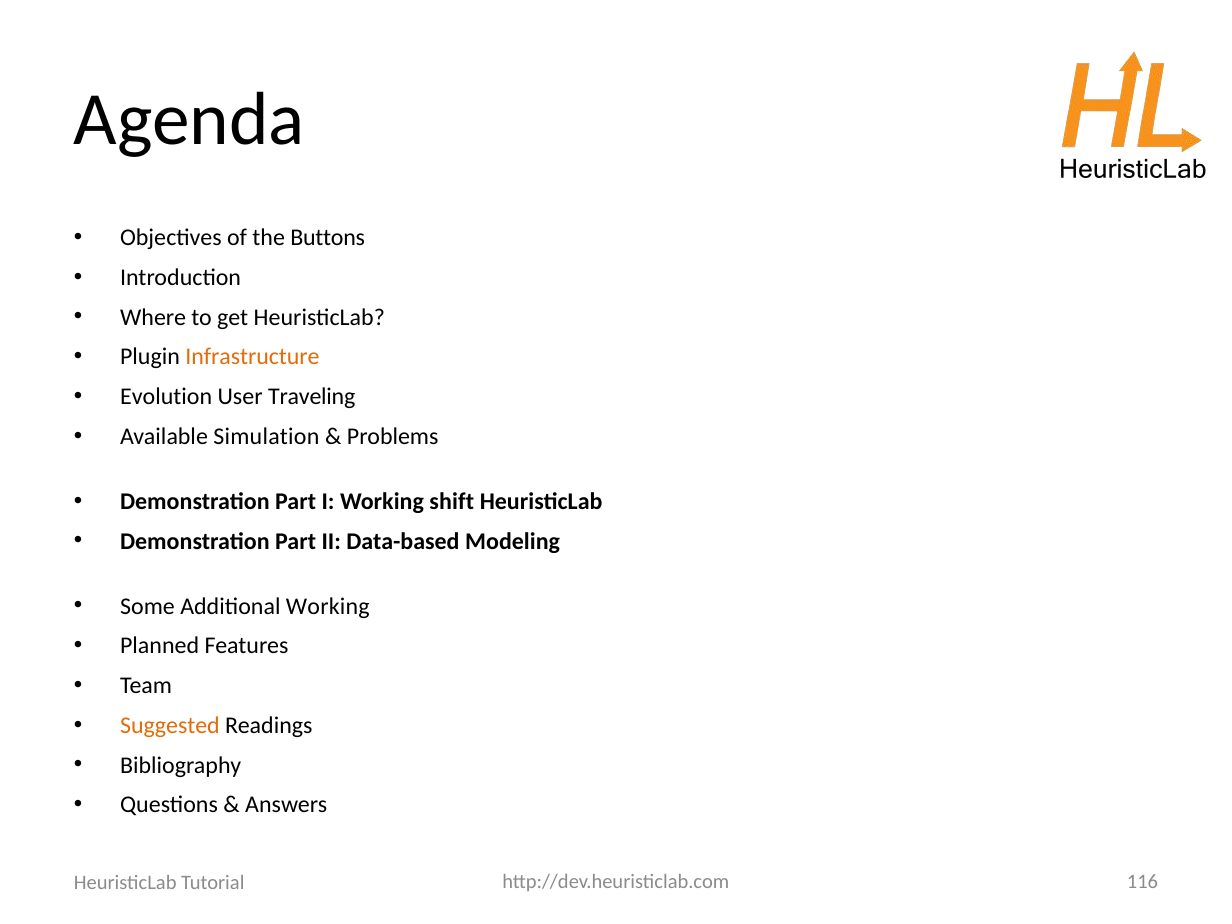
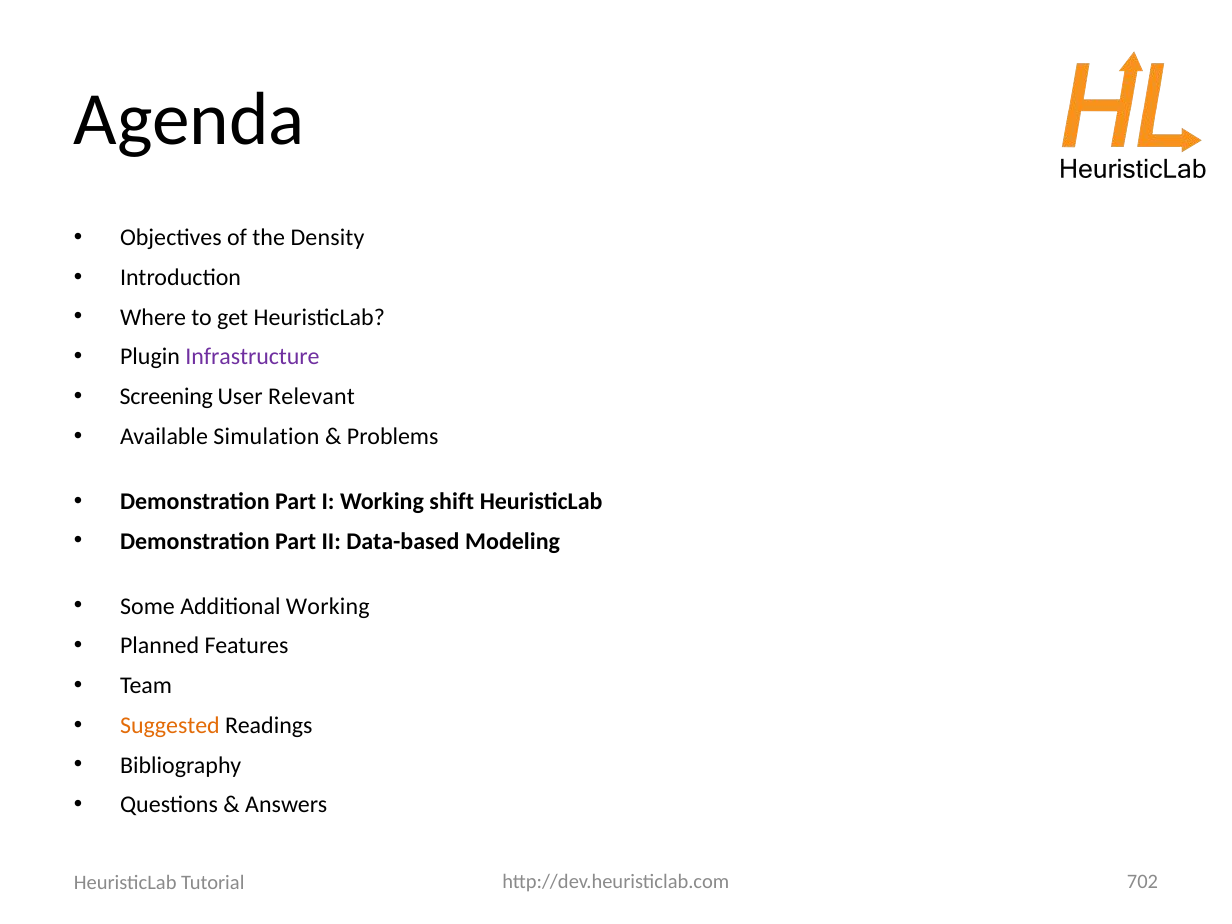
Buttons: Buttons -> Density
Infrastructure colour: orange -> purple
Evolution: Evolution -> Screening
Traveling: Traveling -> Relevant
116: 116 -> 702
